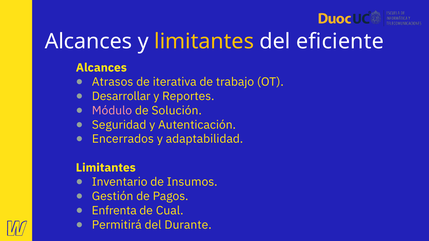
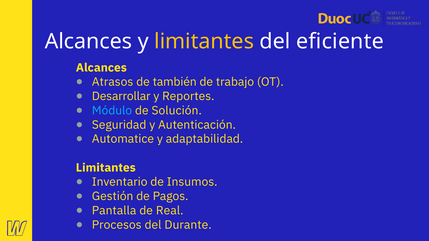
iterativa: iterativa -> también
Módulo colour: pink -> light blue
Encerrados: Encerrados -> Automatice
Enfrenta: Enfrenta -> Pantalla
Cual: Cual -> Real
Permitirá: Permitirá -> Procesos
